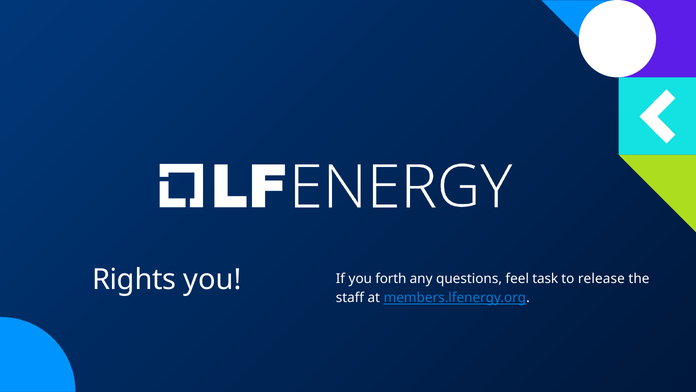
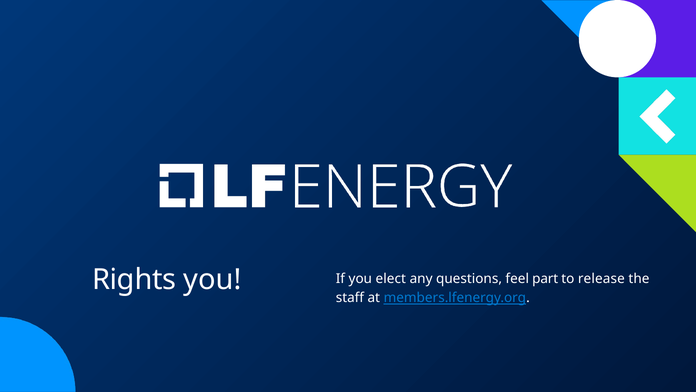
forth: forth -> elect
task: task -> part
